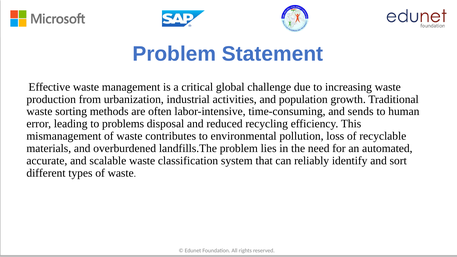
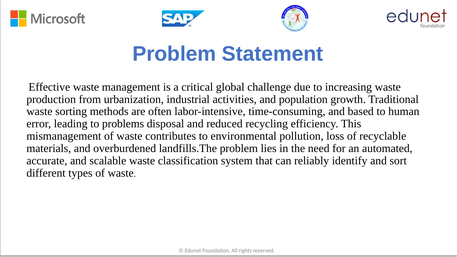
sends: sends -> based
